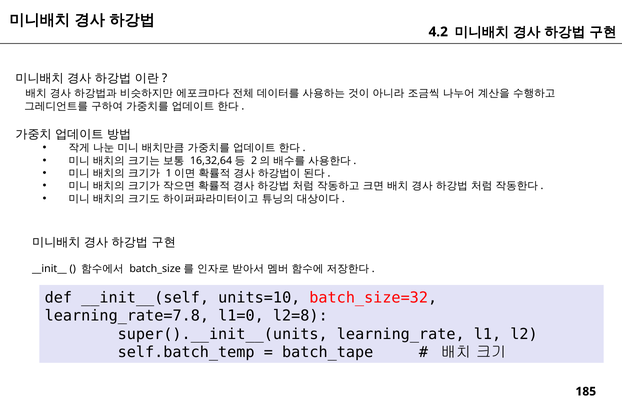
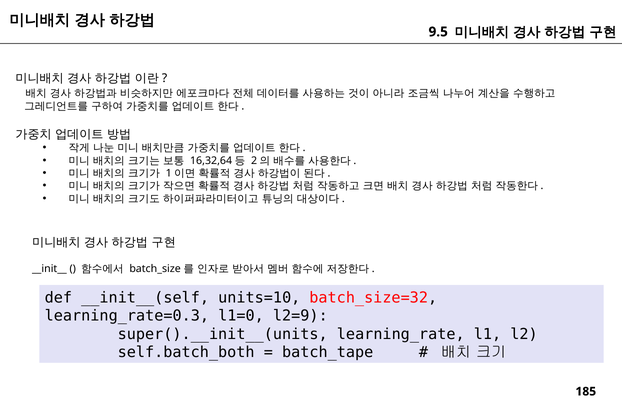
4.2: 4.2 -> 9.5
learning_rate=7.8: learning_rate=7.8 -> learning_rate=0.3
l2=8: l2=8 -> l2=9
self.batch_temp: self.batch_temp -> self.batch_both
